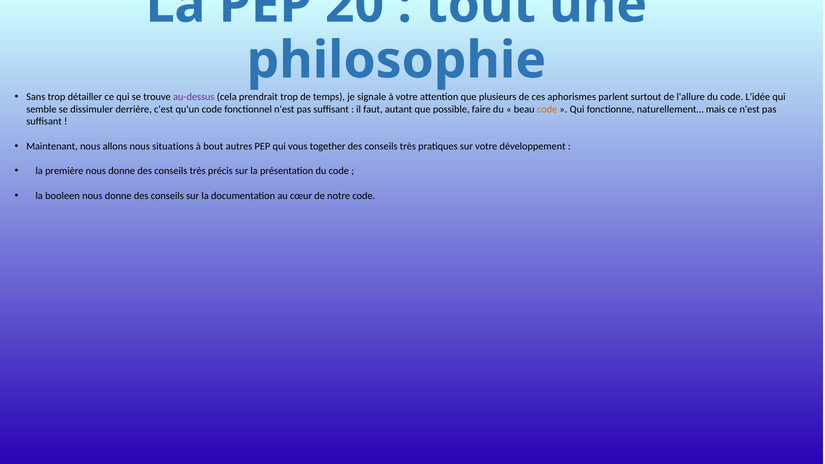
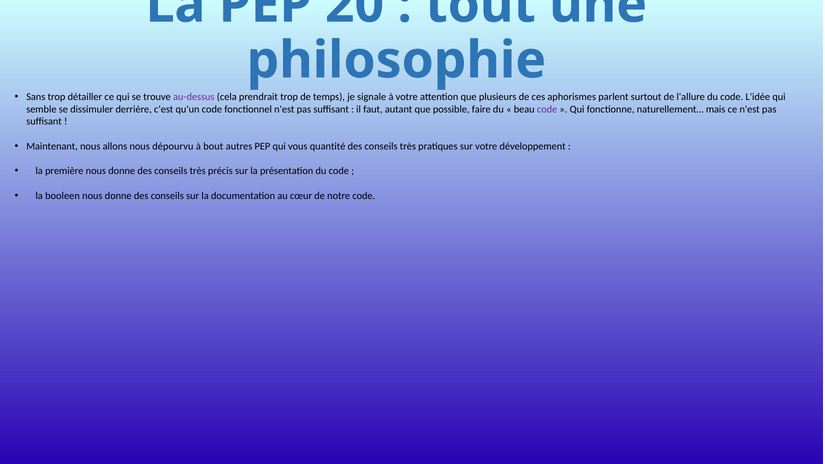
code at (547, 109) colour: orange -> purple
situations: situations -> dépourvu
together: together -> quantité
